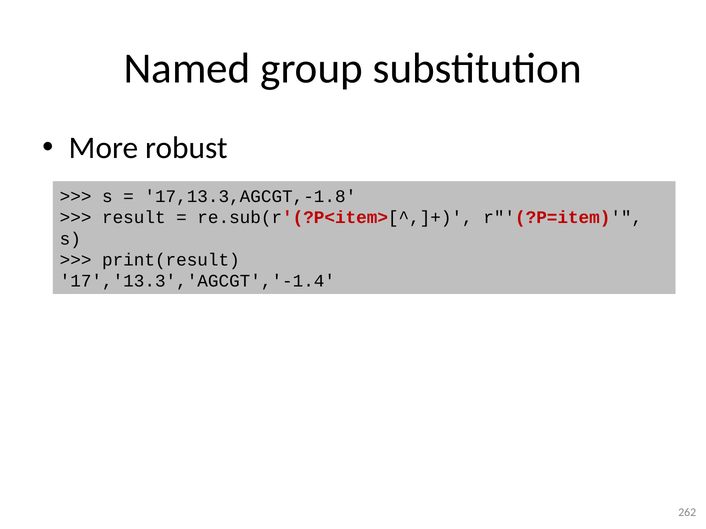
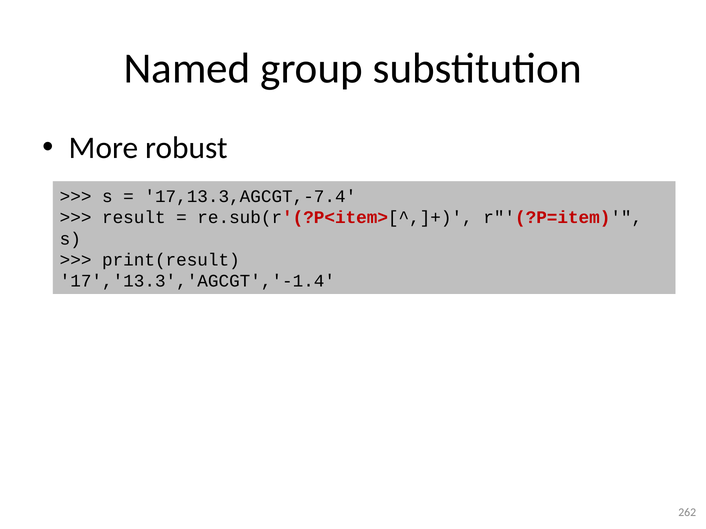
17,13.3,AGCGT,-1.8: 17,13.3,AGCGT,-1.8 -> 17,13.3,AGCGT,-7.4
